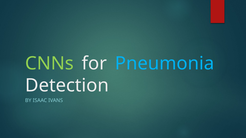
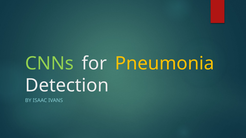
Pneumonia colour: light blue -> yellow
